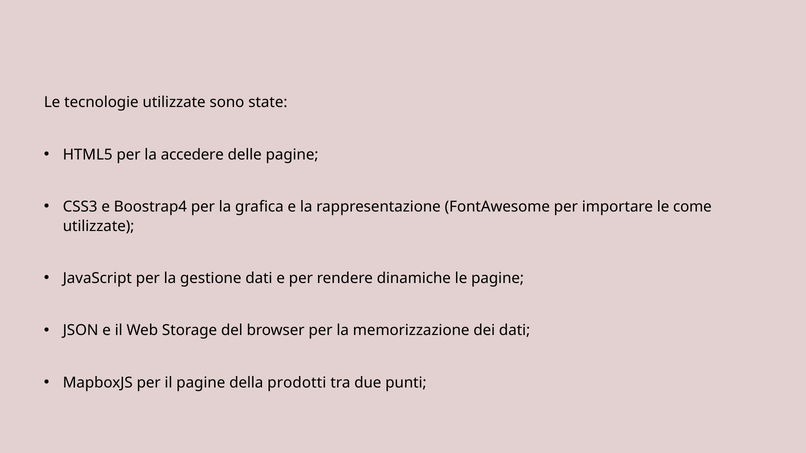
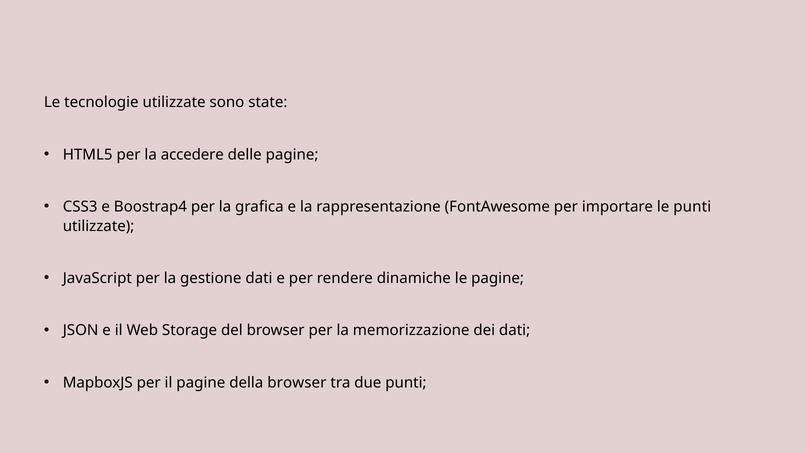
le come: come -> punti
della prodotti: prodotti -> browser
